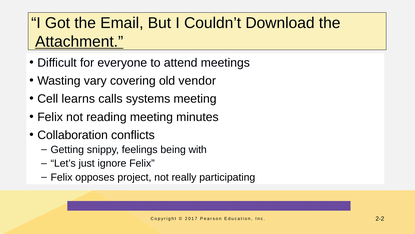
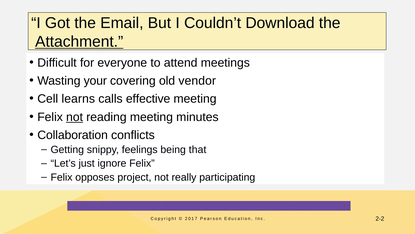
vary: vary -> your
systems: systems -> effective
not at (75, 117) underline: none -> present
with: with -> that
